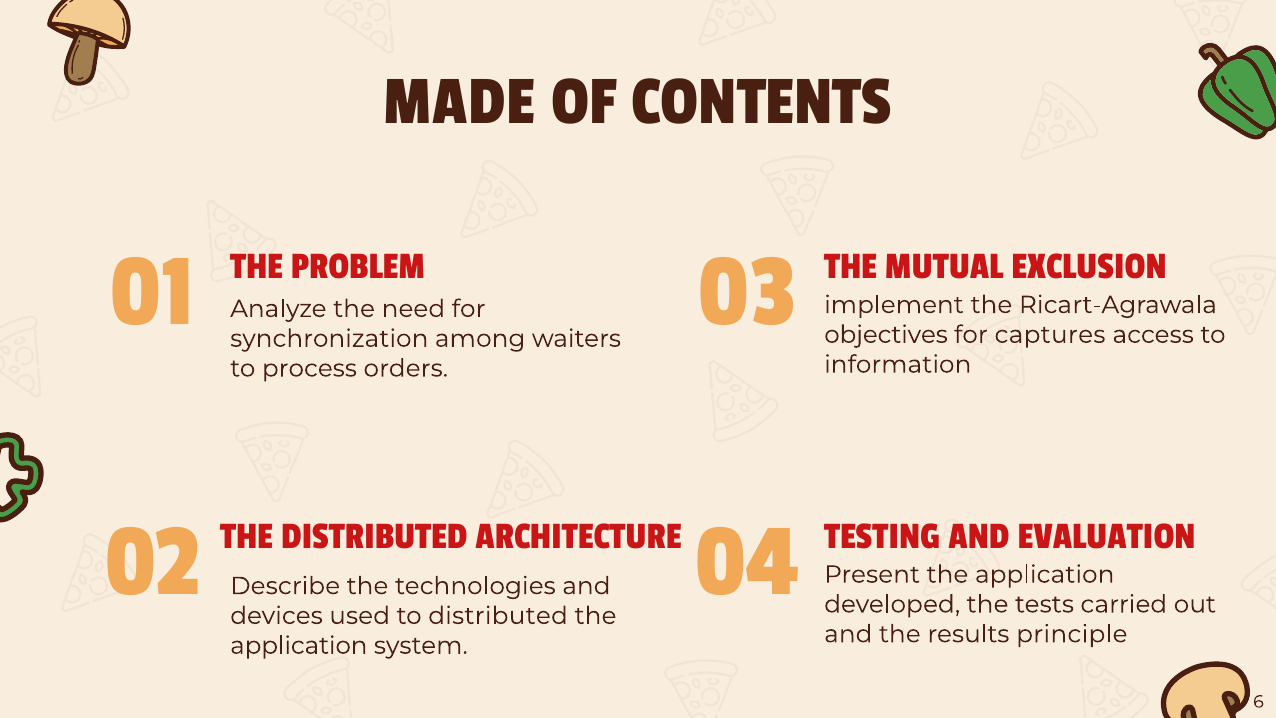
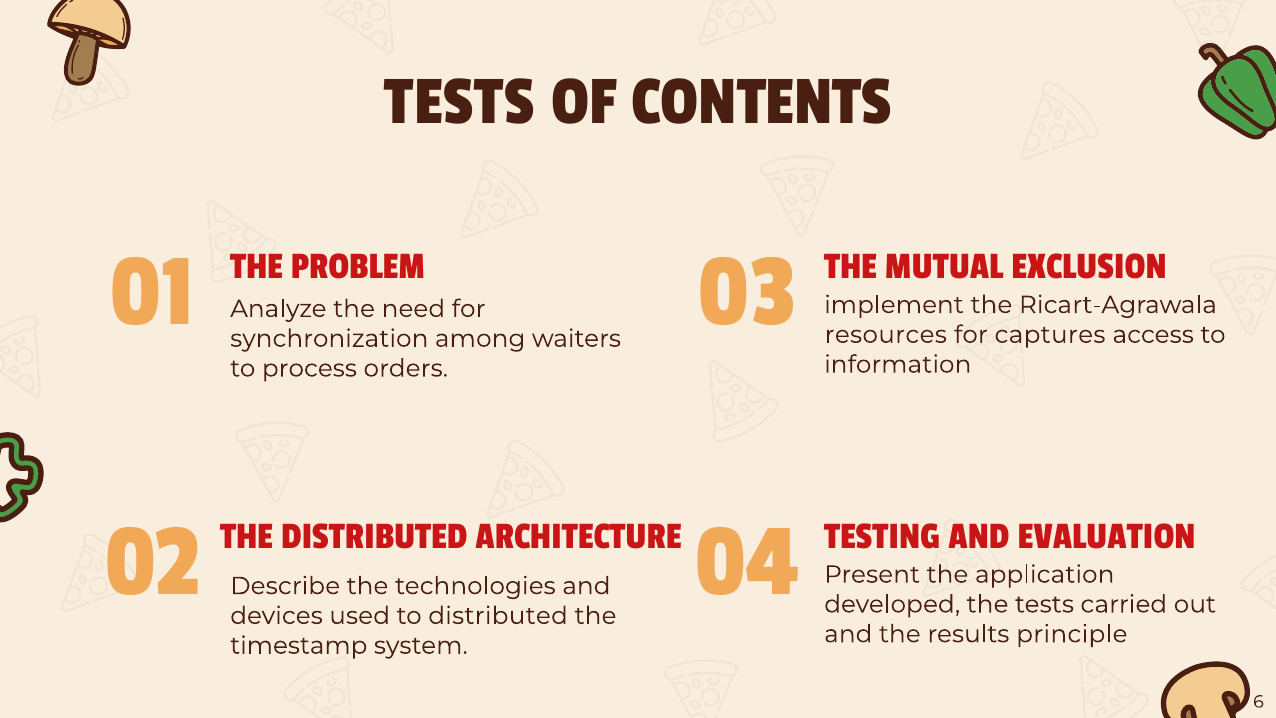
MADE at (460, 100): MADE -> TESTS
objectives: objectives -> resources
application at (299, 645): application -> timestamp
